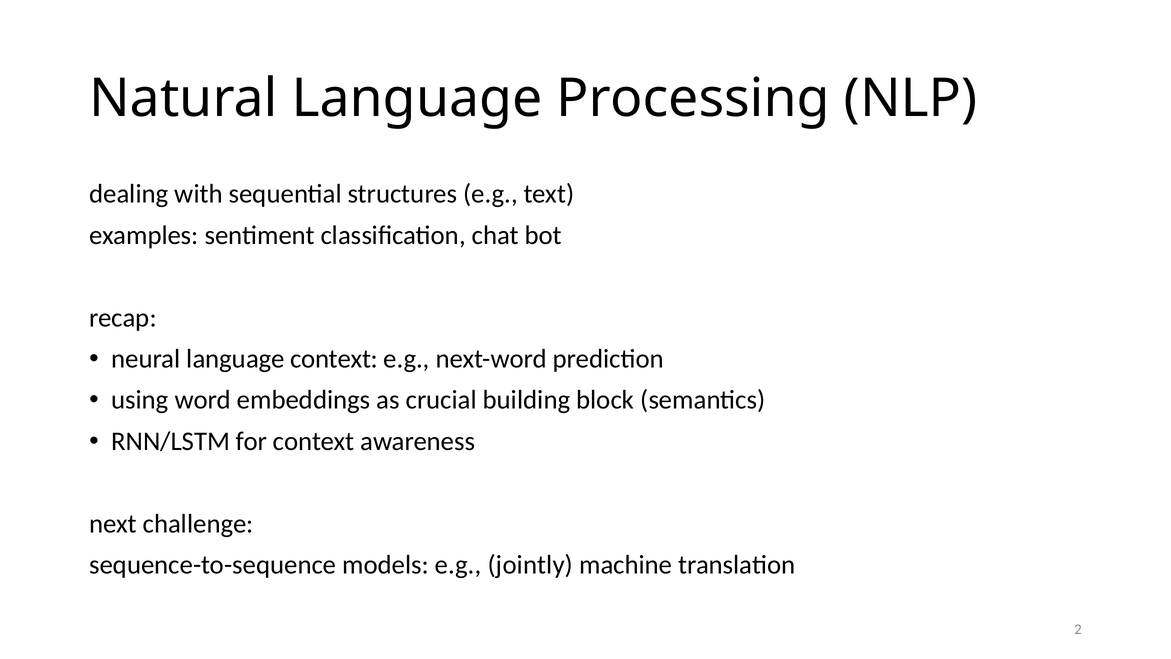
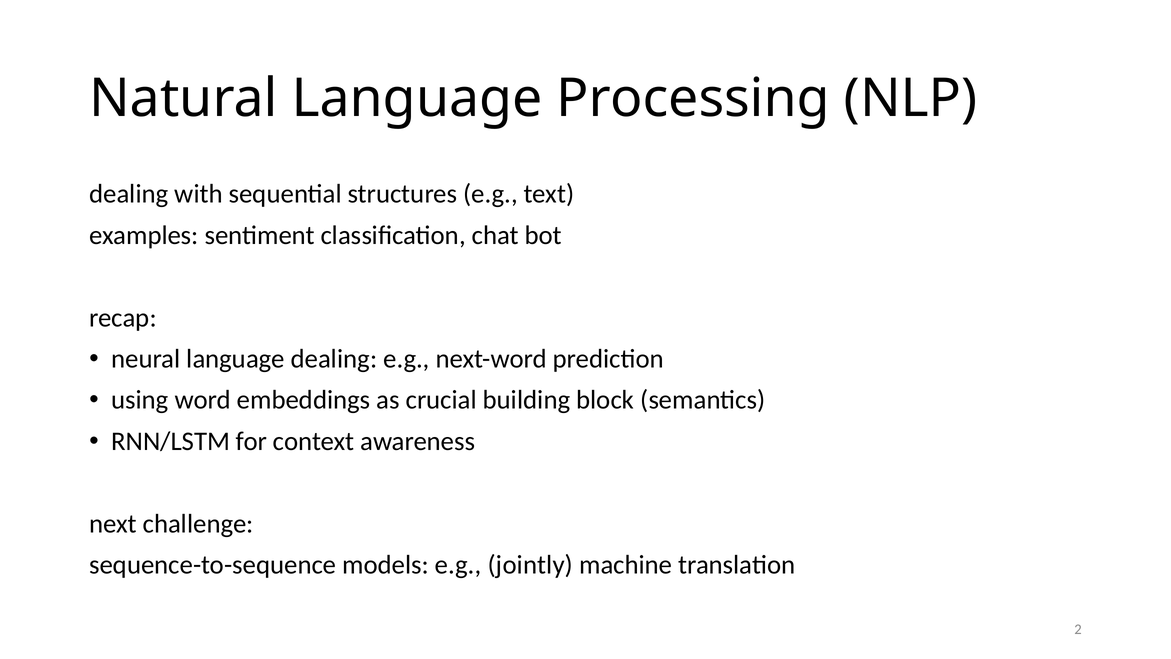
language context: context -> dealing
